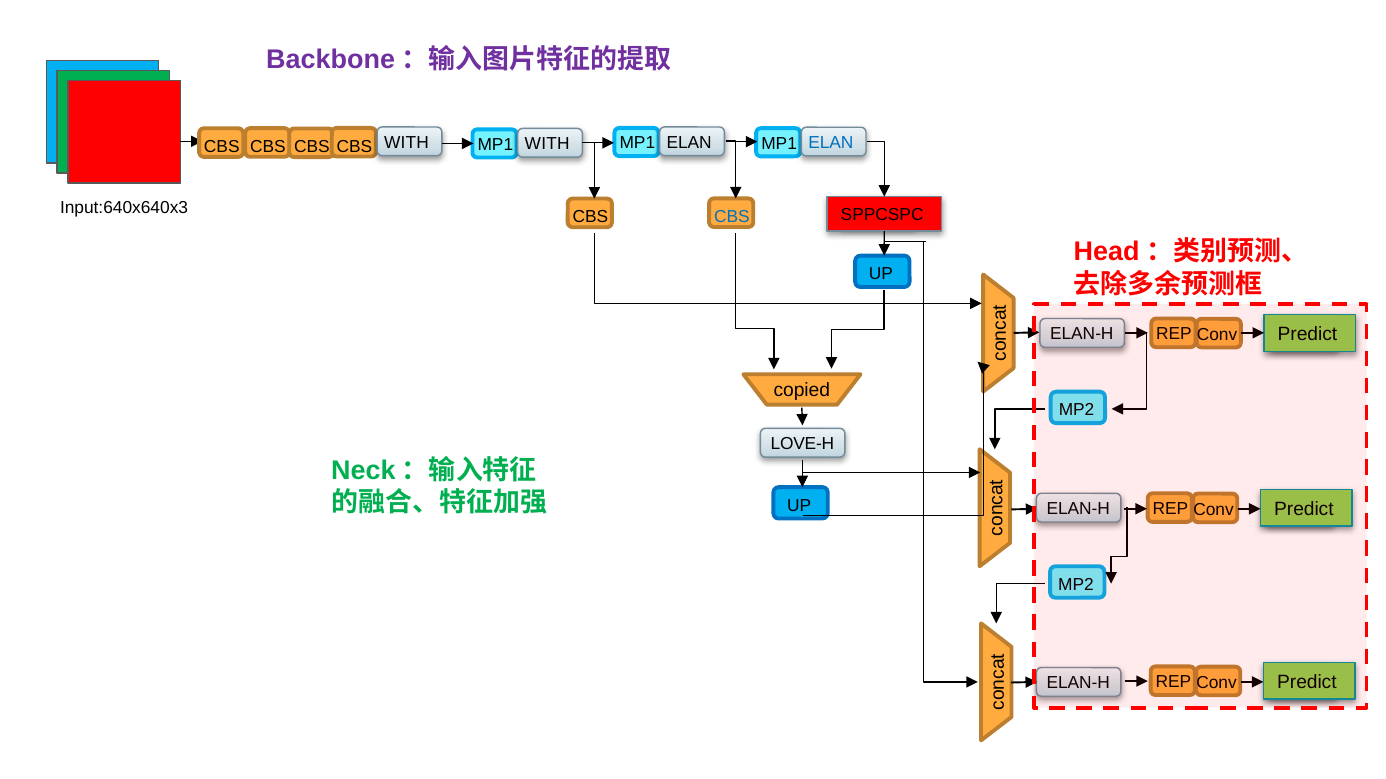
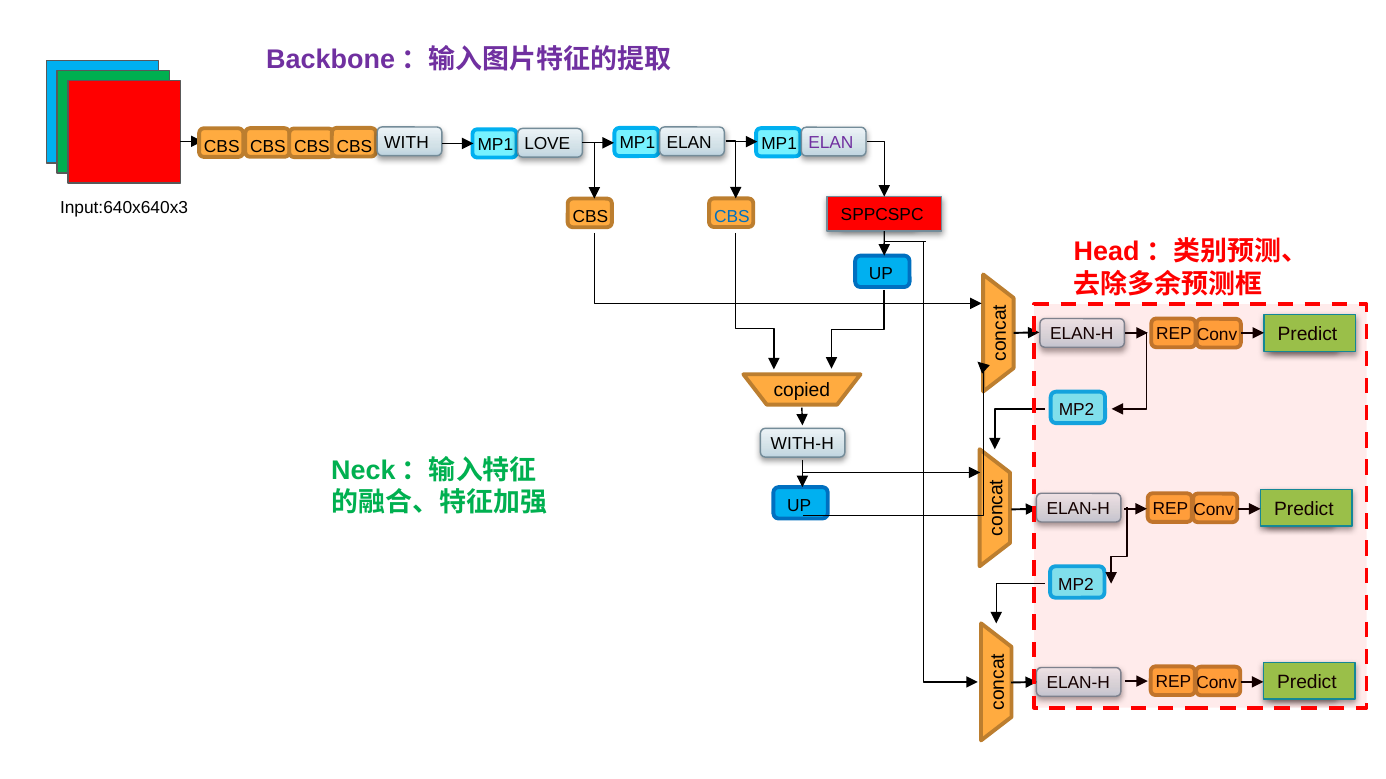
MP1 WITH: WITH -> LOVE
ELAN at (831, 143) colour: blue -> purple
LOVE-H: LOVE-H -> WITH-H
